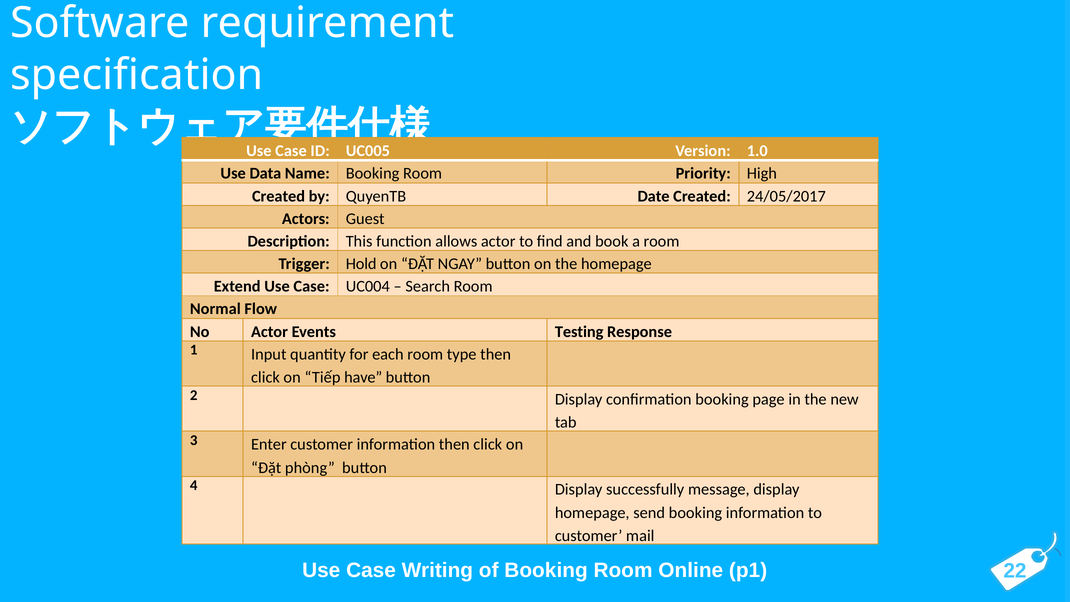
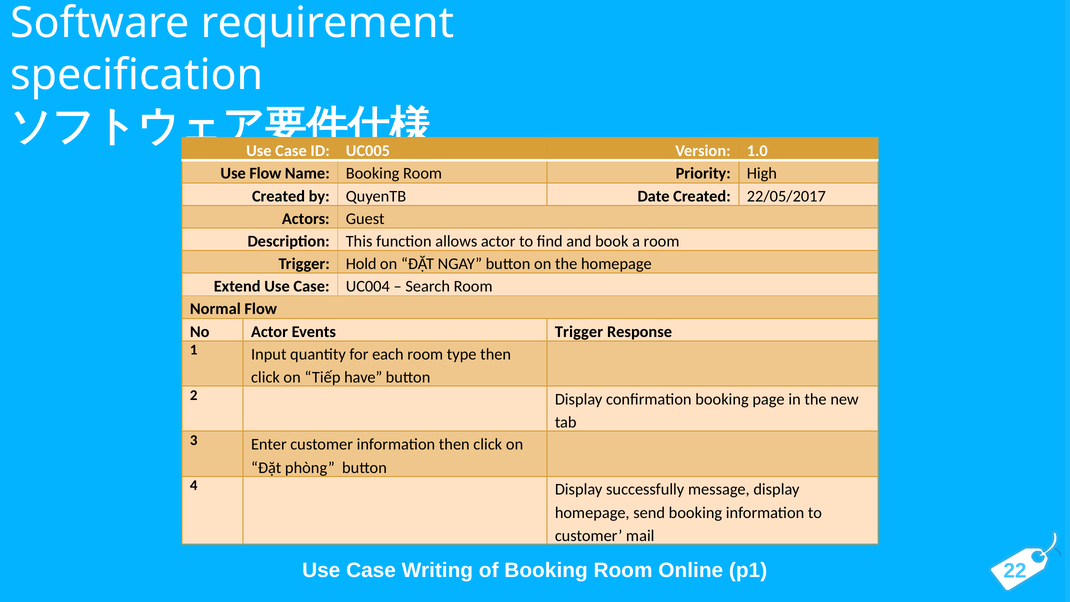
Use Data: Data -> Flow
24/05/2017: 24/05/2017 -> 22/05/2017
Events Testing: Testing -> Trigger
